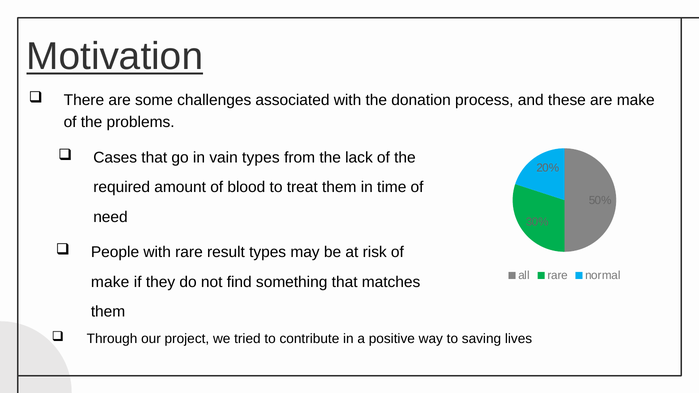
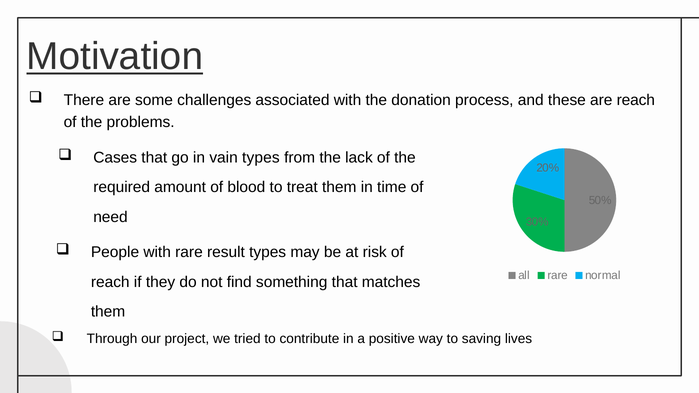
are make: make -> reach
make at (110, 282): make -> reach
